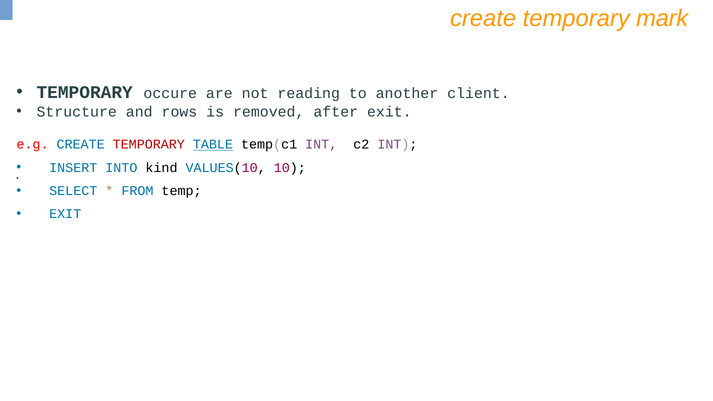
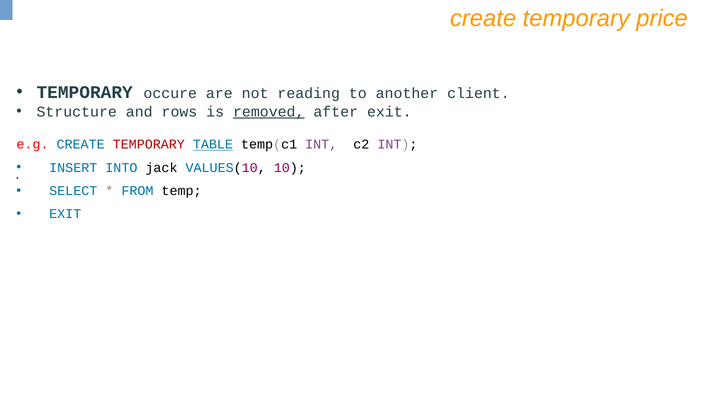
mark: mark -> price
removed underline: none -> present
kind: kind -> jack
